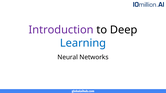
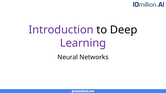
Learning colour: blue -> purple
